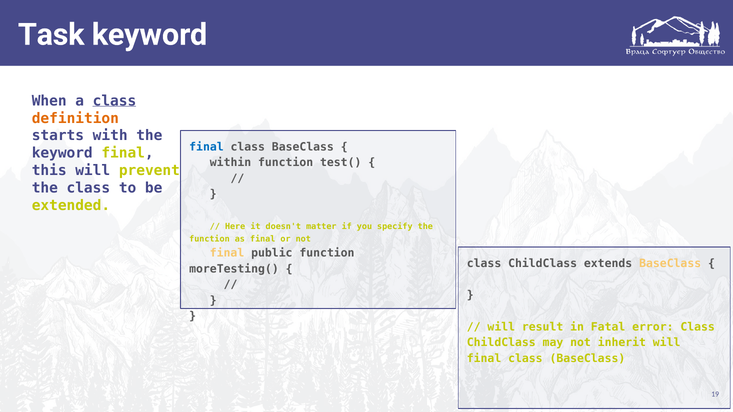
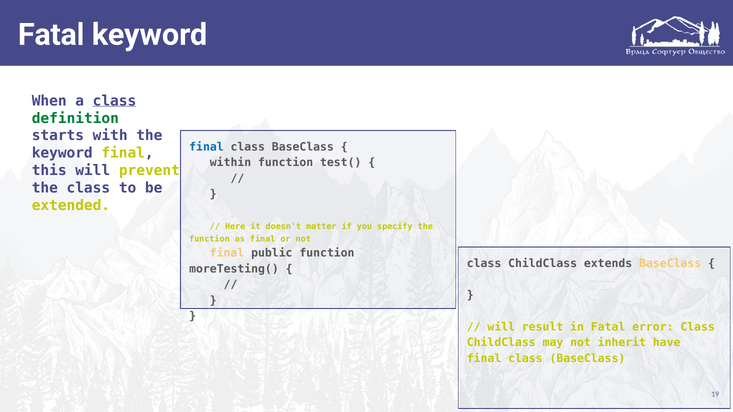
Task at (51, 35): Task -> Fatal
definition colour: orange -> green
inherit will: will -> have
